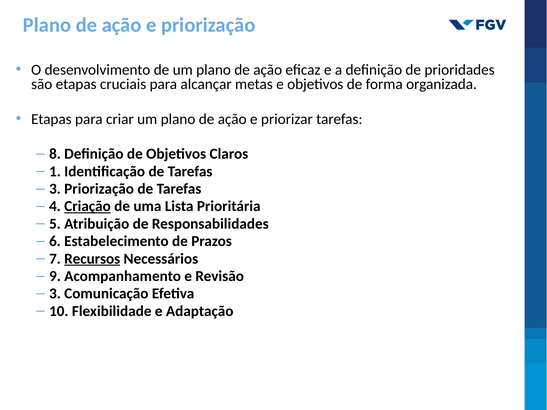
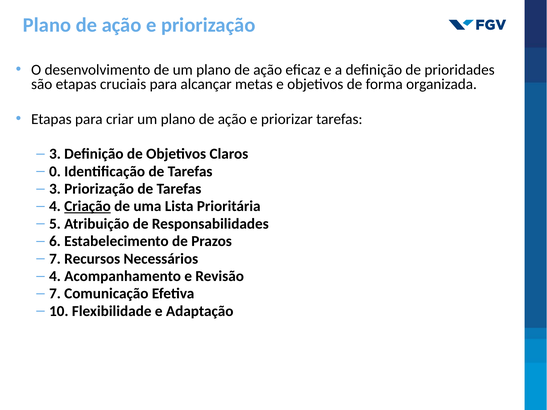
8 at (55, 154): 8 -> 3
1: 1 -> 0
Recursos underline: present -> none
9 at (55, 276): 9 -> 4
3 at (55, 294): 3 -> 7
